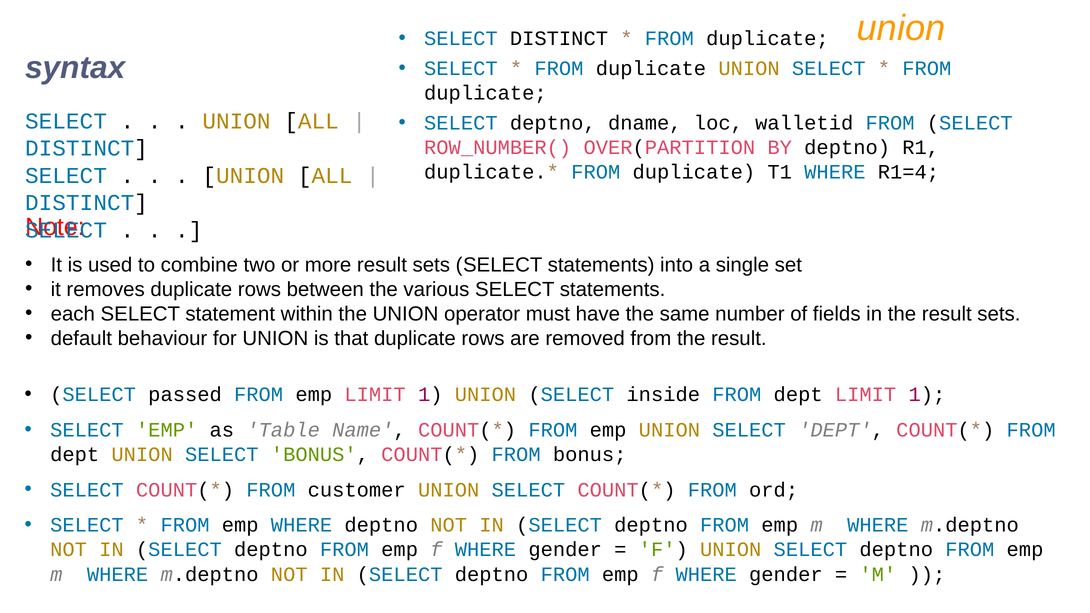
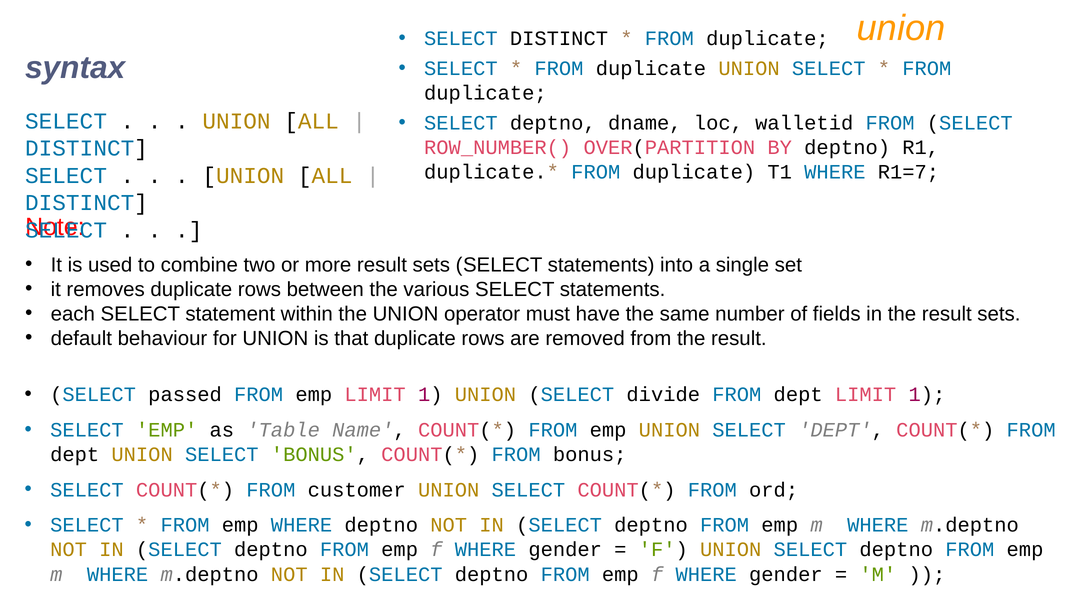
R1=4: R1=4 -> R1=7
inside: inside -> divide
